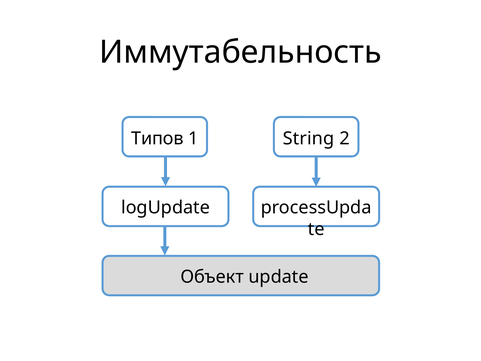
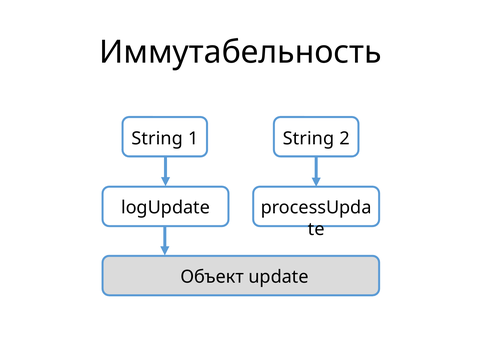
Типов at (157, 138): Типов -> String
